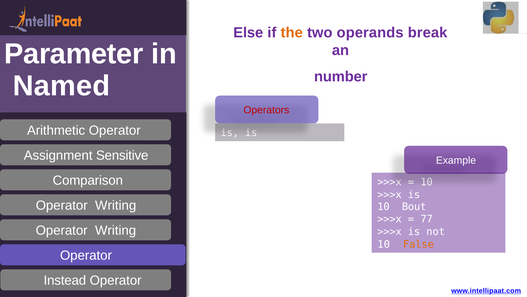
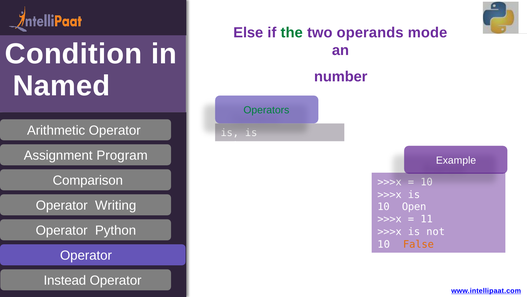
the colour: orange -> green
break: break -> mode
Parameter: Parameter -> Condition
Operators colour: red -> green
Sensitive: Sensitive -> Program
Bout: Bout -> Open
77: 77 -> 11
Writing at (116, 230): Writing -> Python
